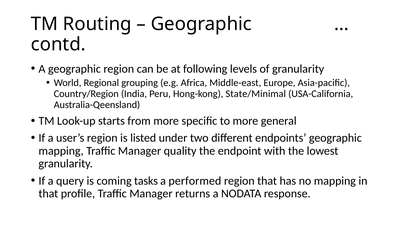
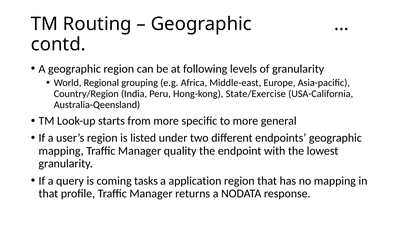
State/Minimal: State/Minimal -> State/Exercise
performed: performed -> application
